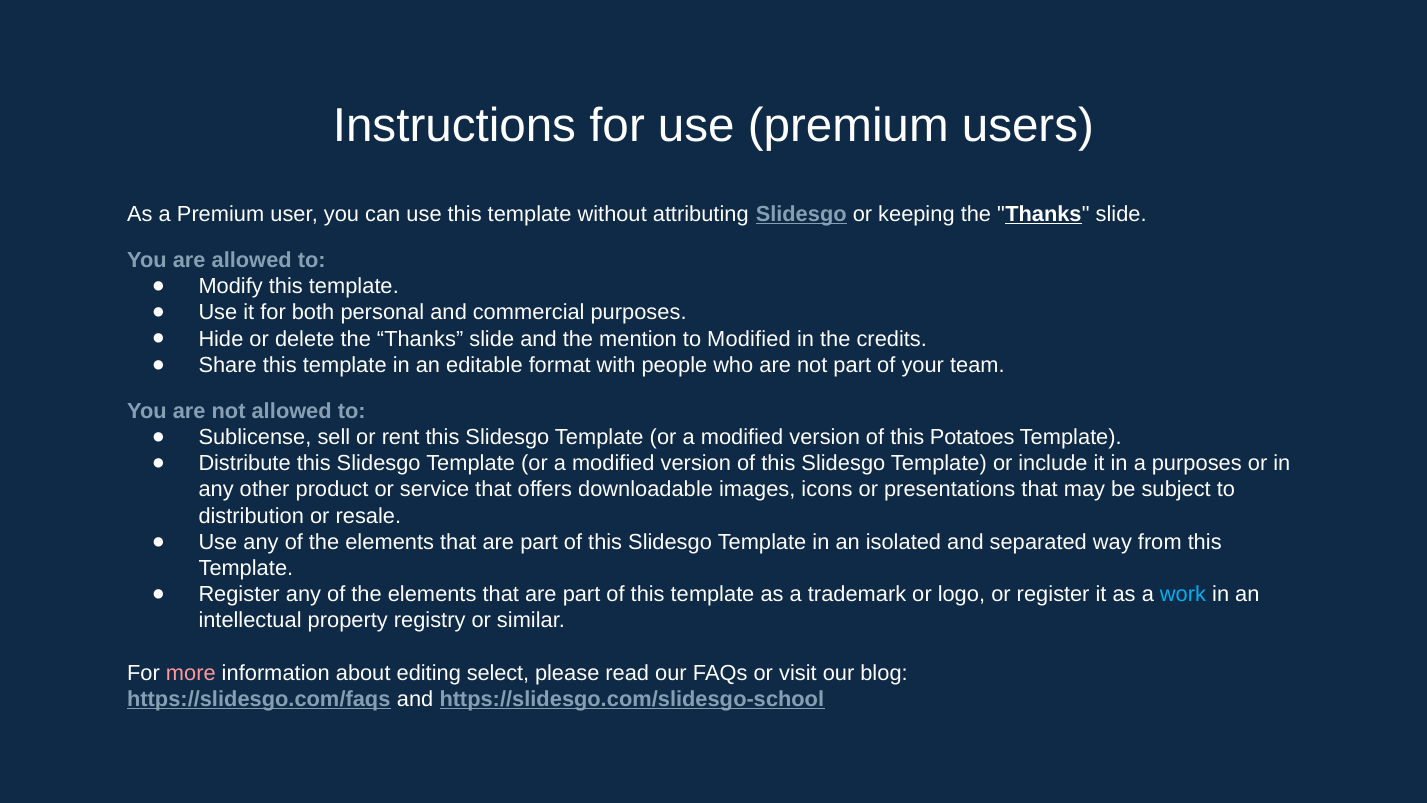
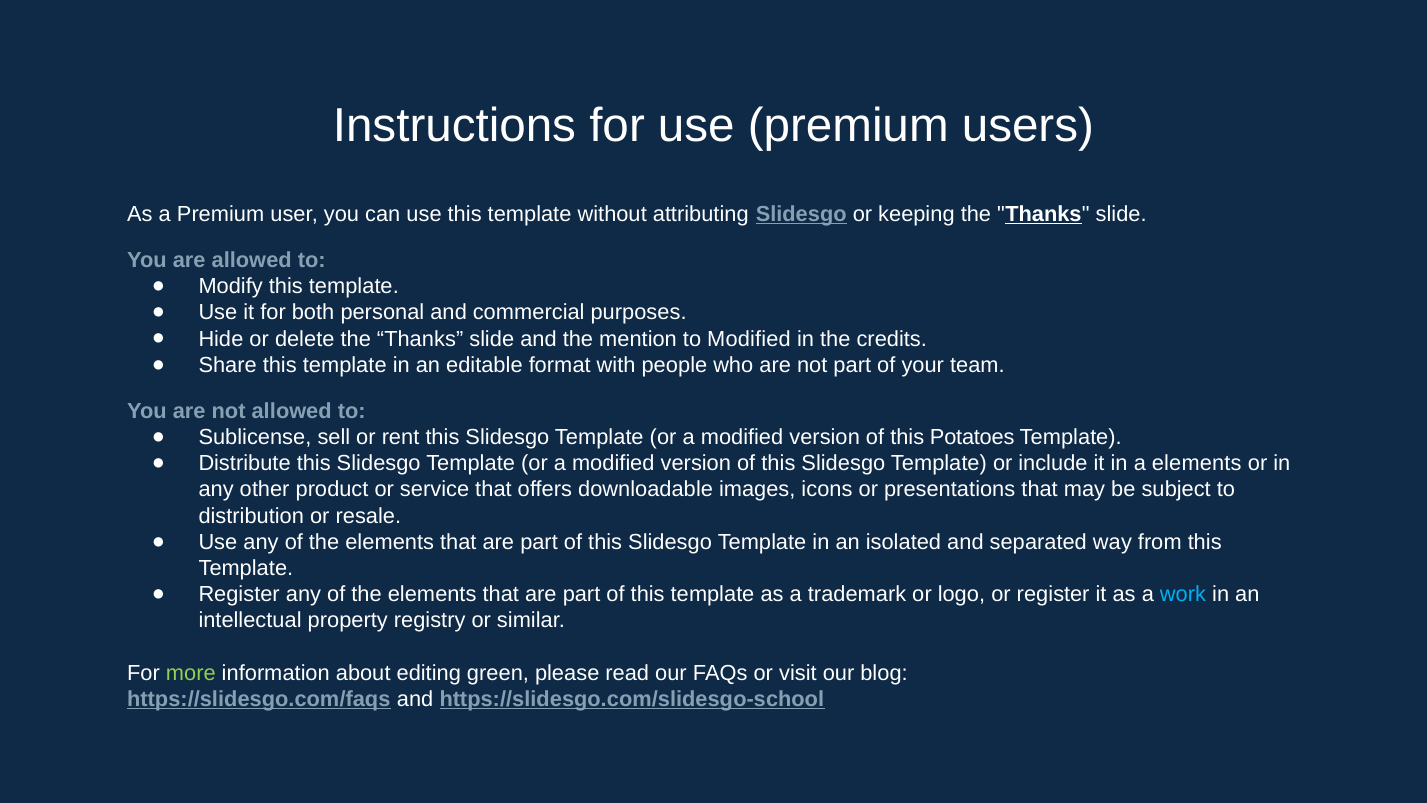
a purposes: purposes -> elements
more colour: pink -> light green
select: select -> green
